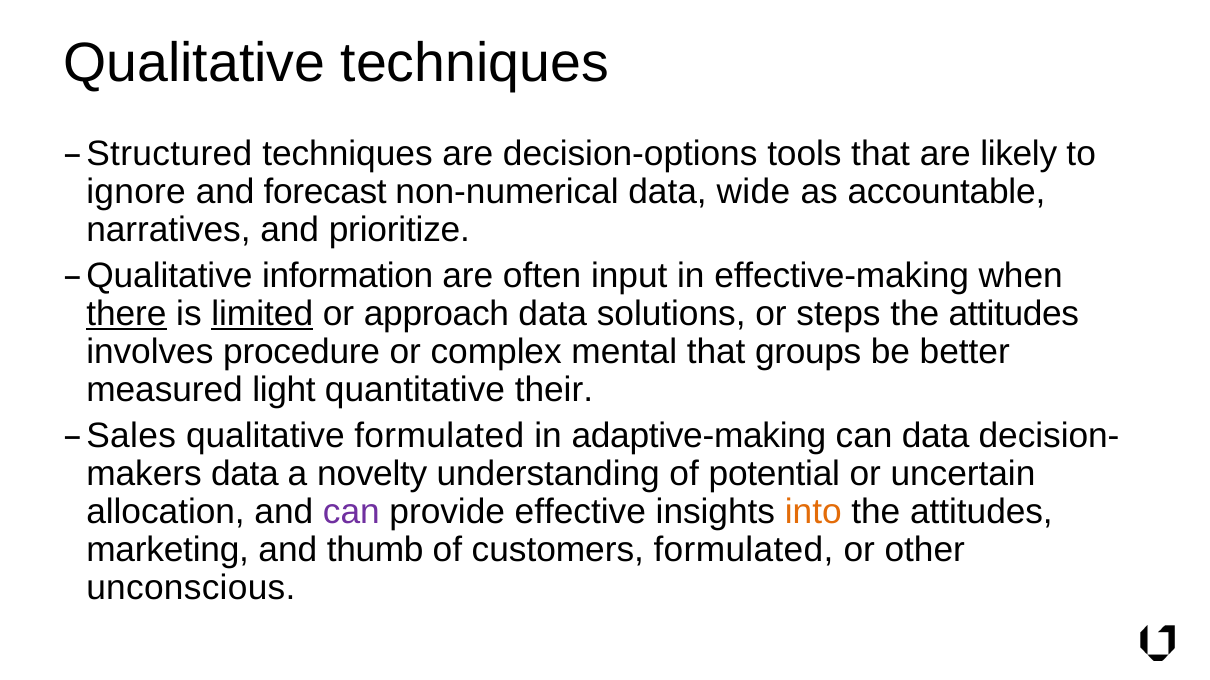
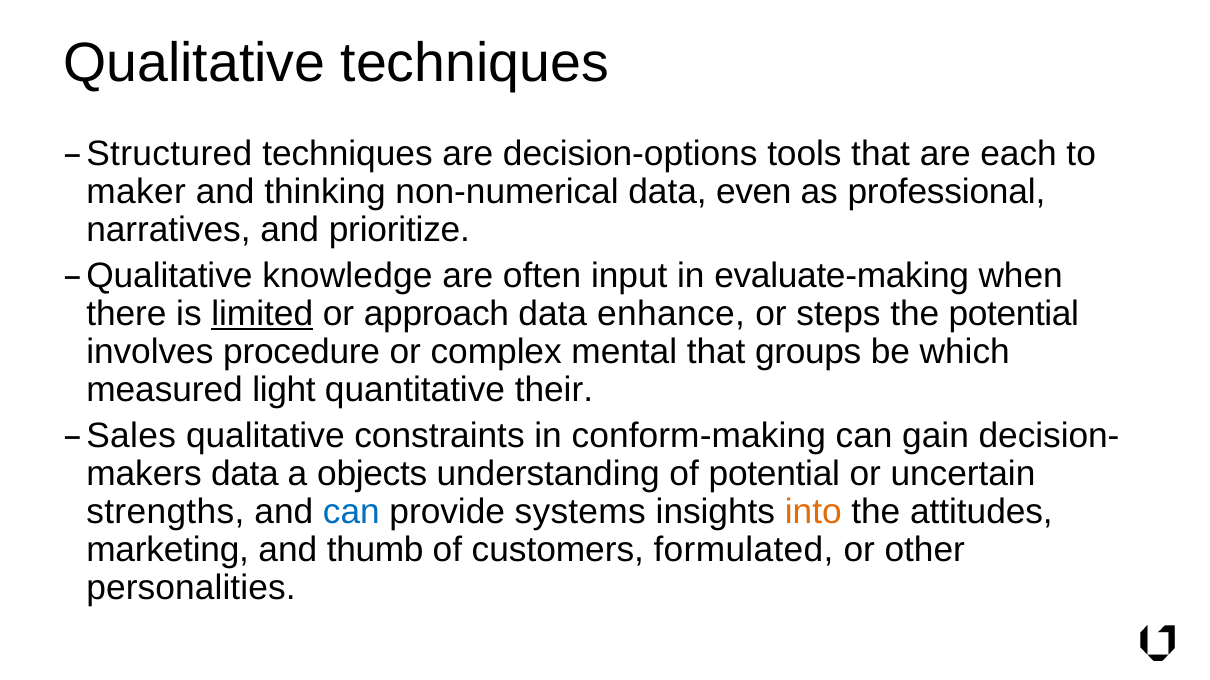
likely: likely -> each
ignore: ignore -> maker
forecast: forecast -> thinking
wide: wide -> even
accountable: accountable -> professional
information: information -> knowledge
effective-making: effective-making -> evaluate-making
there underline: present -> none
solutions: solutions -> enhance
attitudes at (1014, 314): attitudes -> potential
better: better -> which
qualitative formulated: formulated -> constraints
adaptive-making: adaptive-making -> conform-making
can data: data -> gain
novelty: novelty -> objects
allocation: allocation -> strengths
can at (351, 512) colour: purple -> blue
effective: effective -> systems
unconscious: unconscious -> personalities
